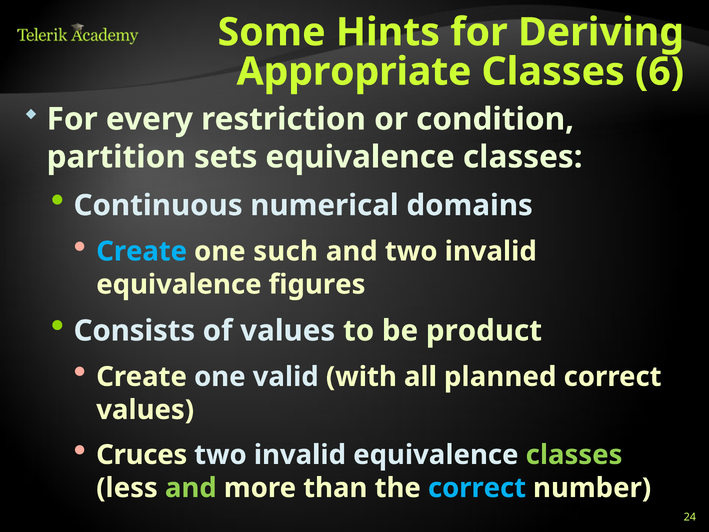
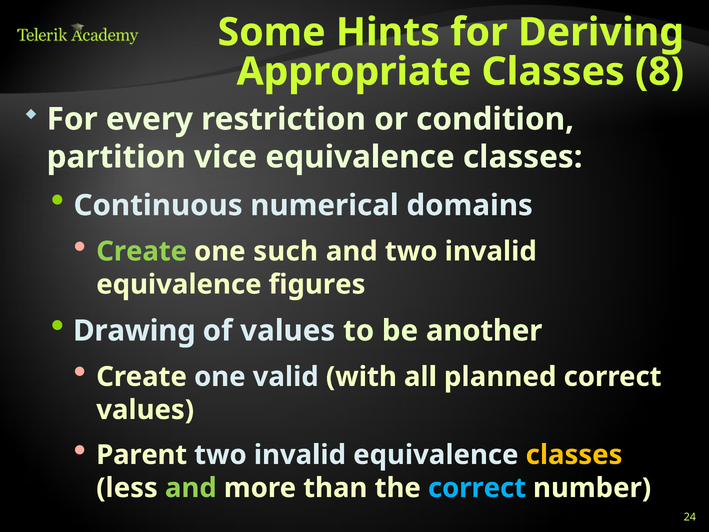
6: 6 -> 8
sets: sets -> vice
Create at (142, 251) colour: light blue -> light green
Consists: Consists -> Drawing
product: product -> another
Cruces: Cruces -> Parent
classes at (574, 455) colour: light green -> yellow
